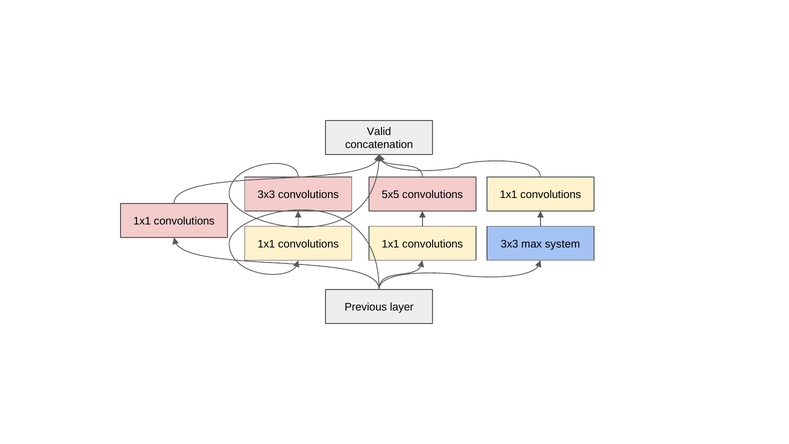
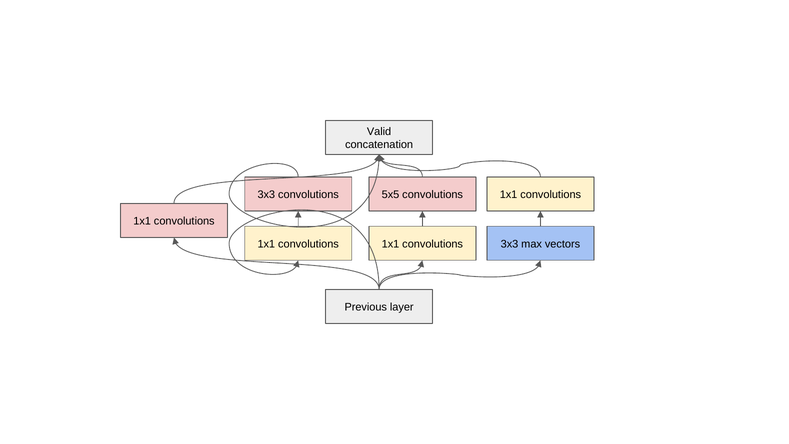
system: system -> vectors
